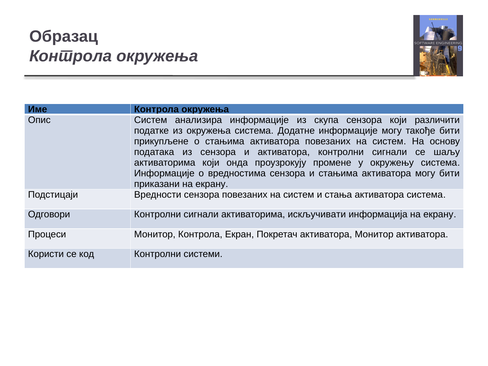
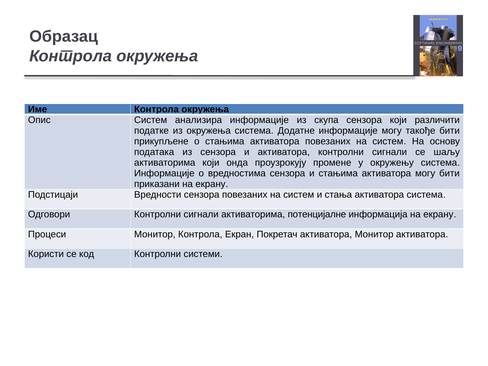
искључивати: искључивати -> потенцијалне
